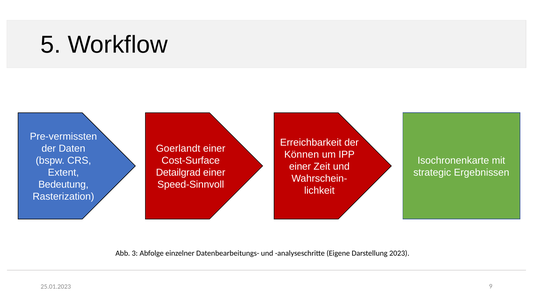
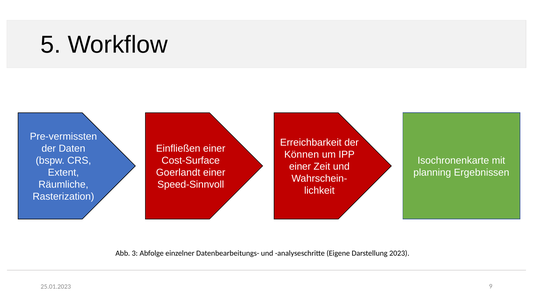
Goerlandt: Goerlandt -> Einfließen
Detailgrad: Detailgrad -> Goerlandt
strategic: strategic -> planning
Bedeutung: Bedeutung -> Räumliche
